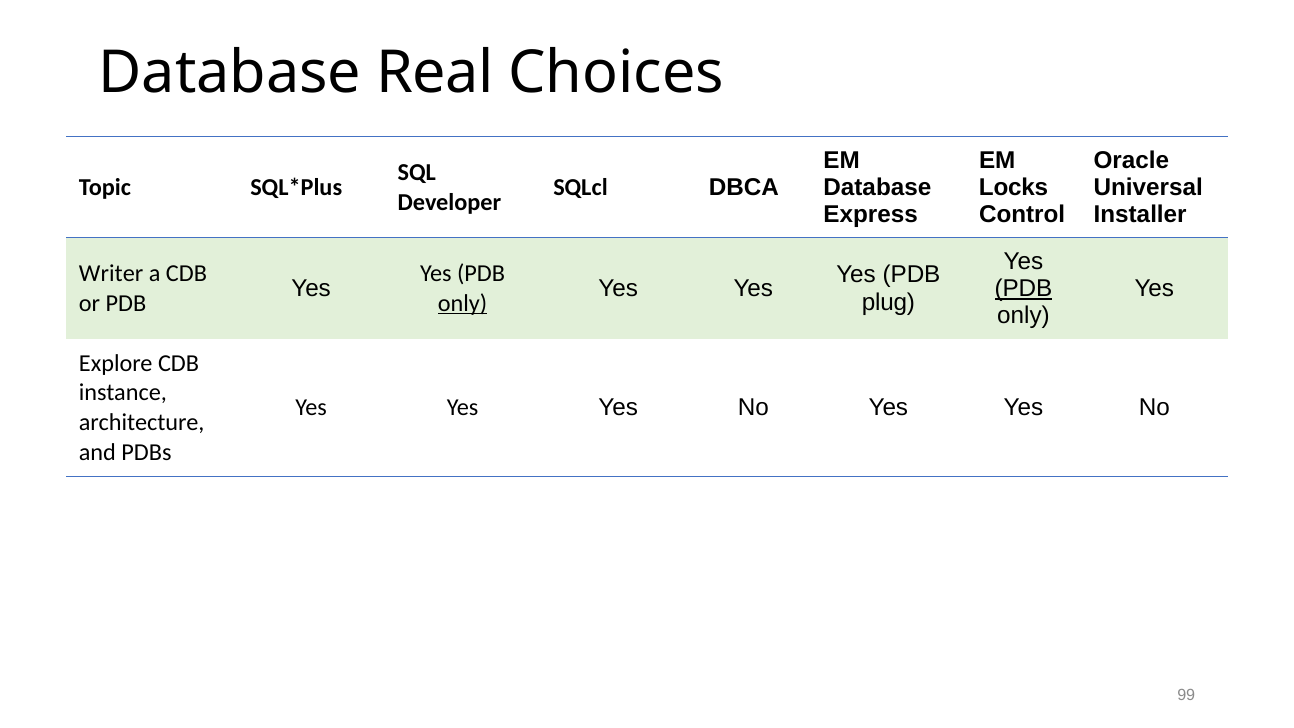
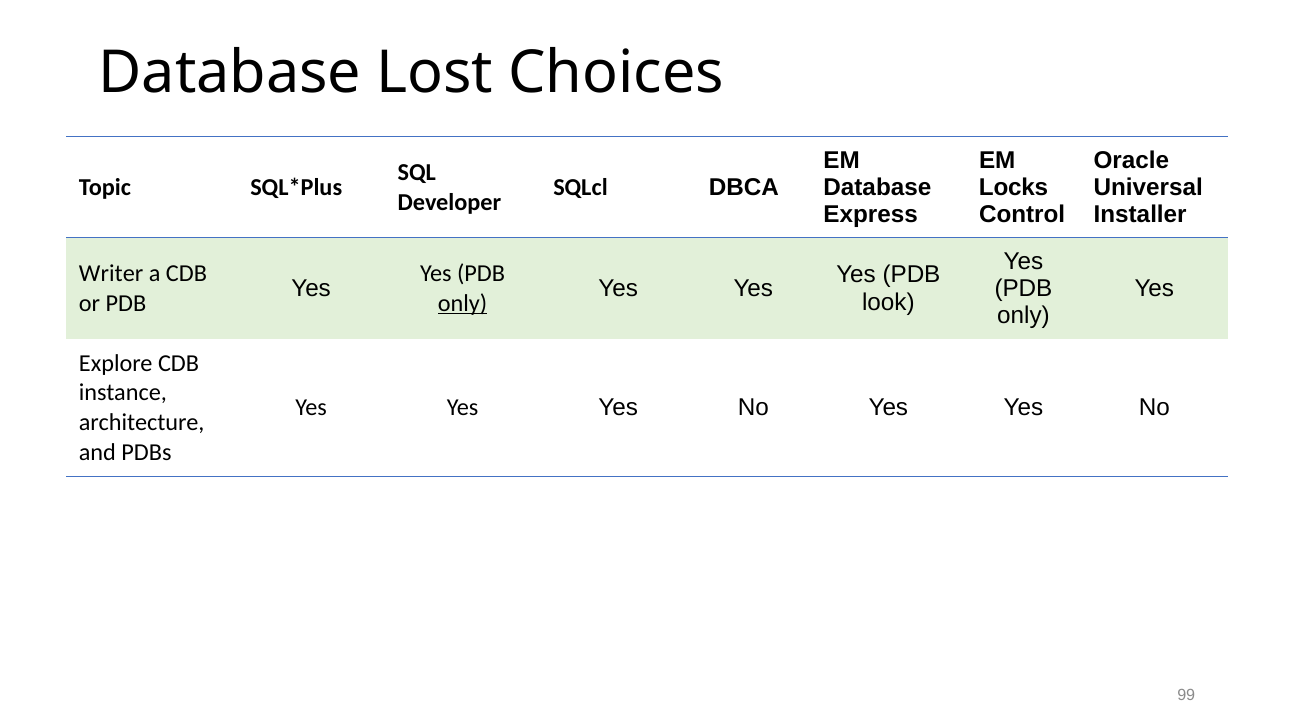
Real: Real -> Lost
PDB at (1023, 288) underline: present -> none
plug: plug -> look
